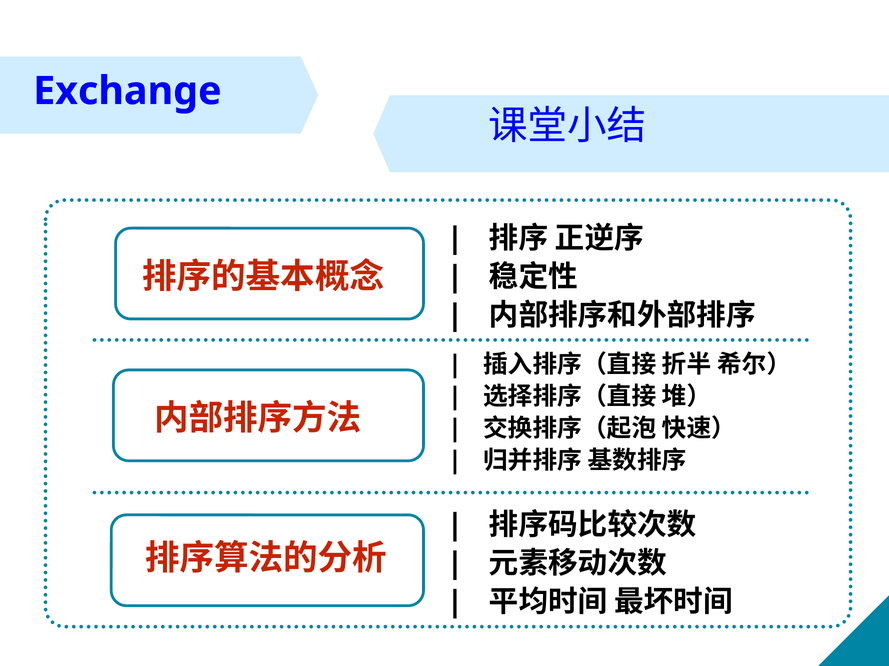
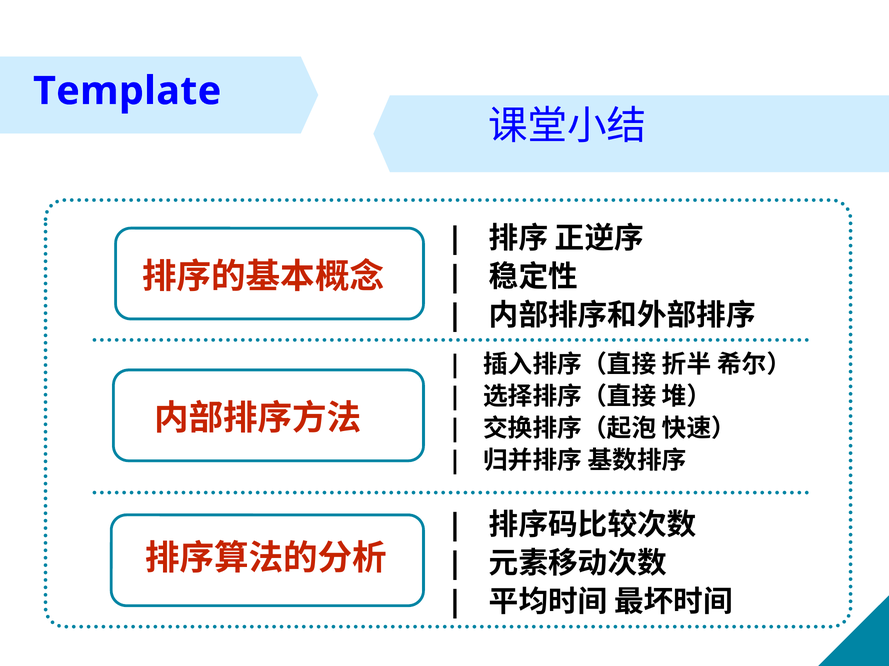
Exchange: Exchange -> Template
